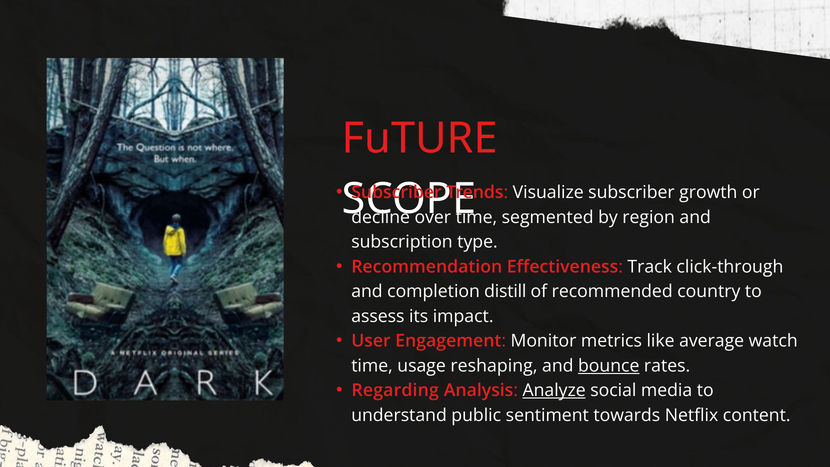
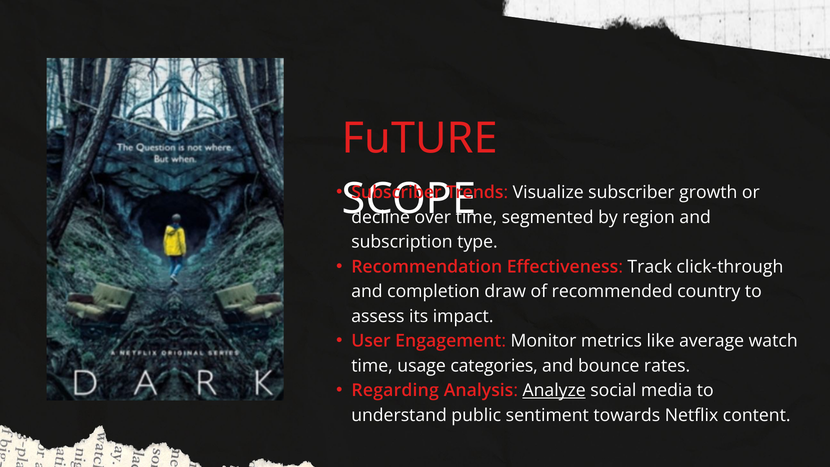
distill: distill -> draw
reshaping: reshaping -> categories
bounce underline: present -> none
